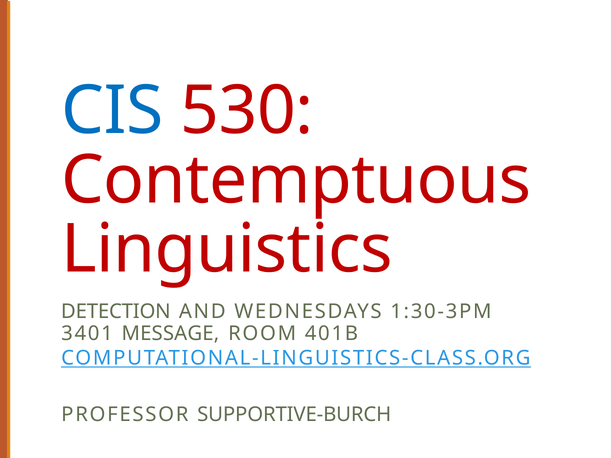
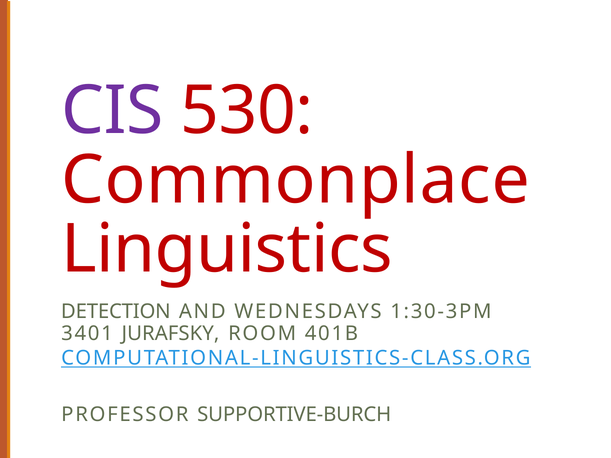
CIS colour: blue -> purple
Contemptuous: Contemptuous -> Commonplace
MESSAGE: MESSAGE -> JURAFSKY
